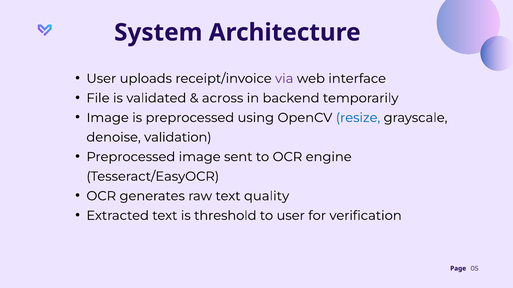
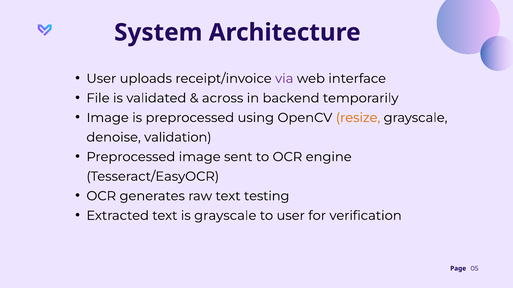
resize colour: blue -> orange
quality: quality -> testing
is threshold: threshold -> grayscale
